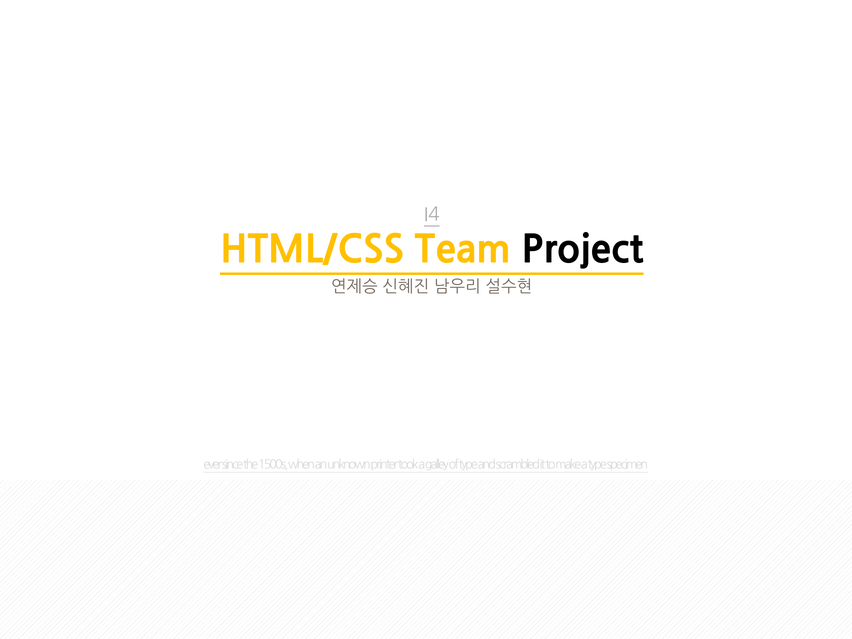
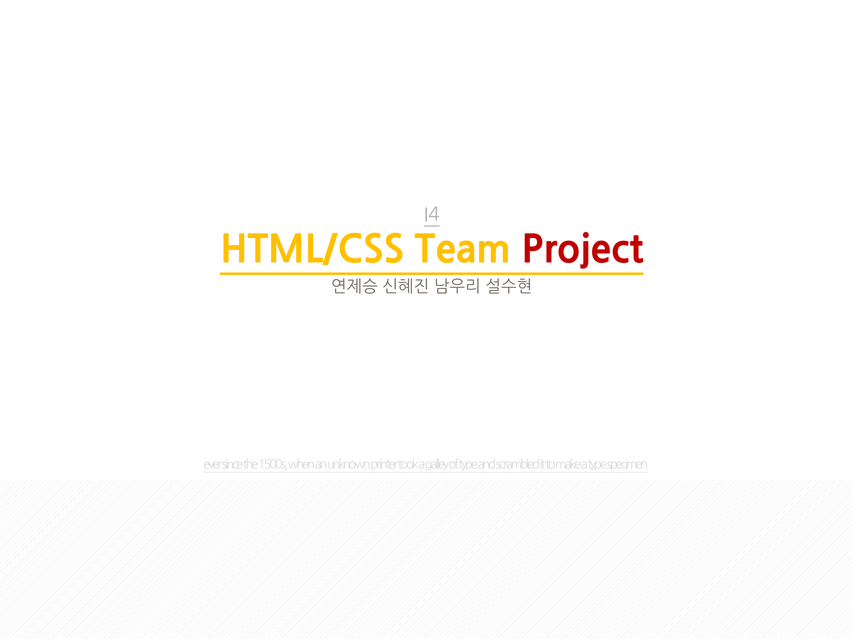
Project colour: black -> red
